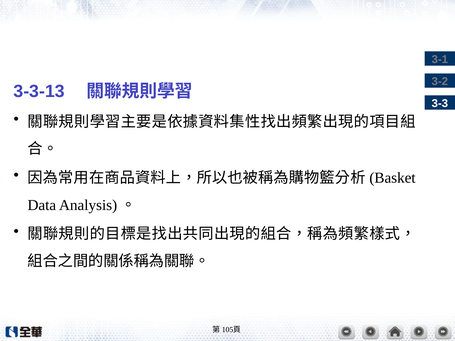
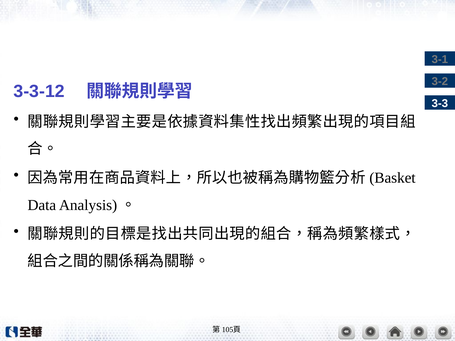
3-3-13: 3-3-13 -> 3-3-12
